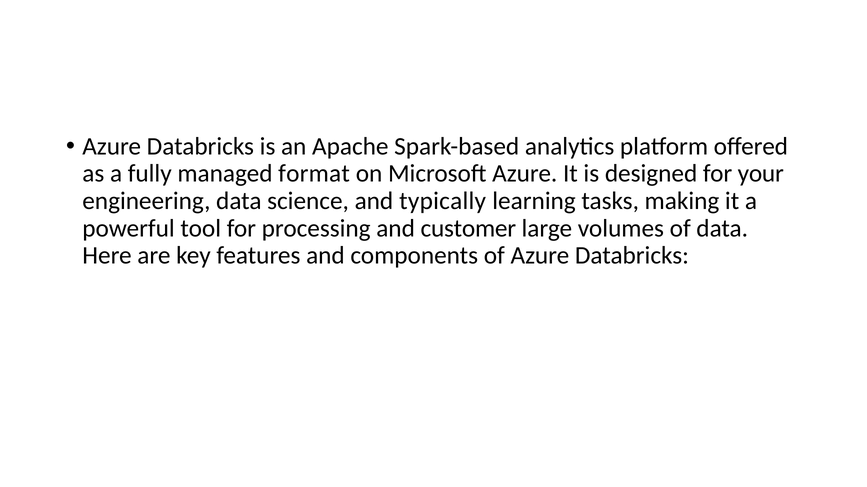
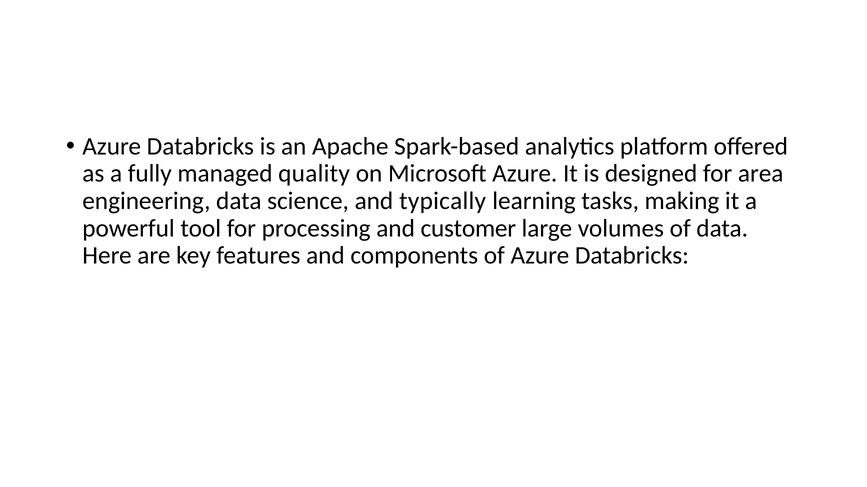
format: format -> quality
your: your -> area
